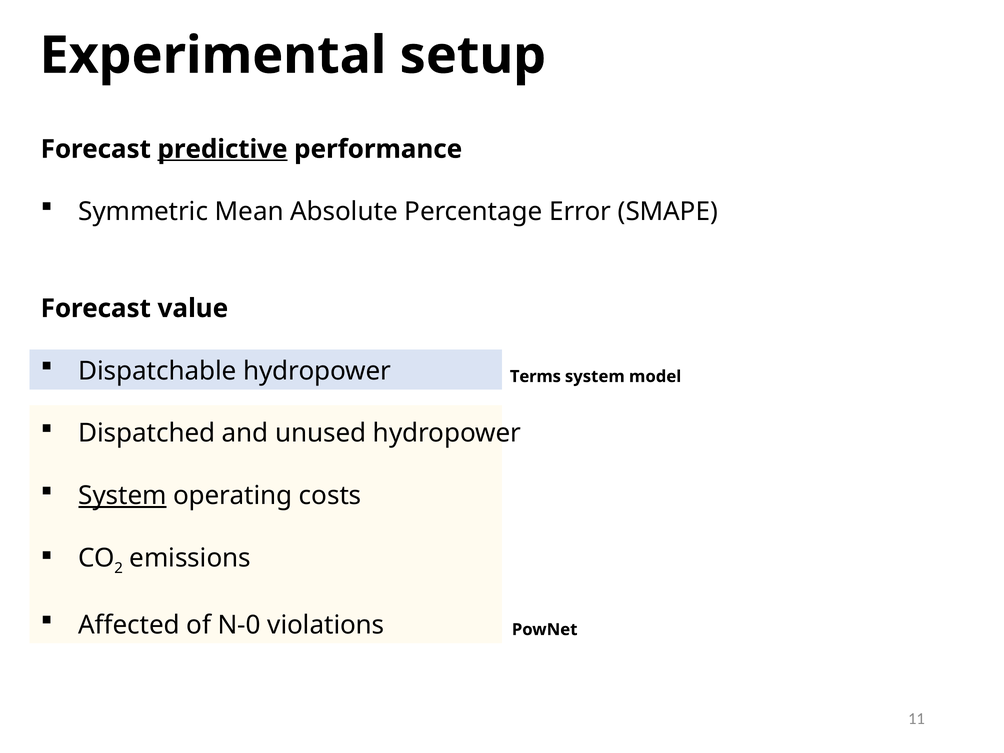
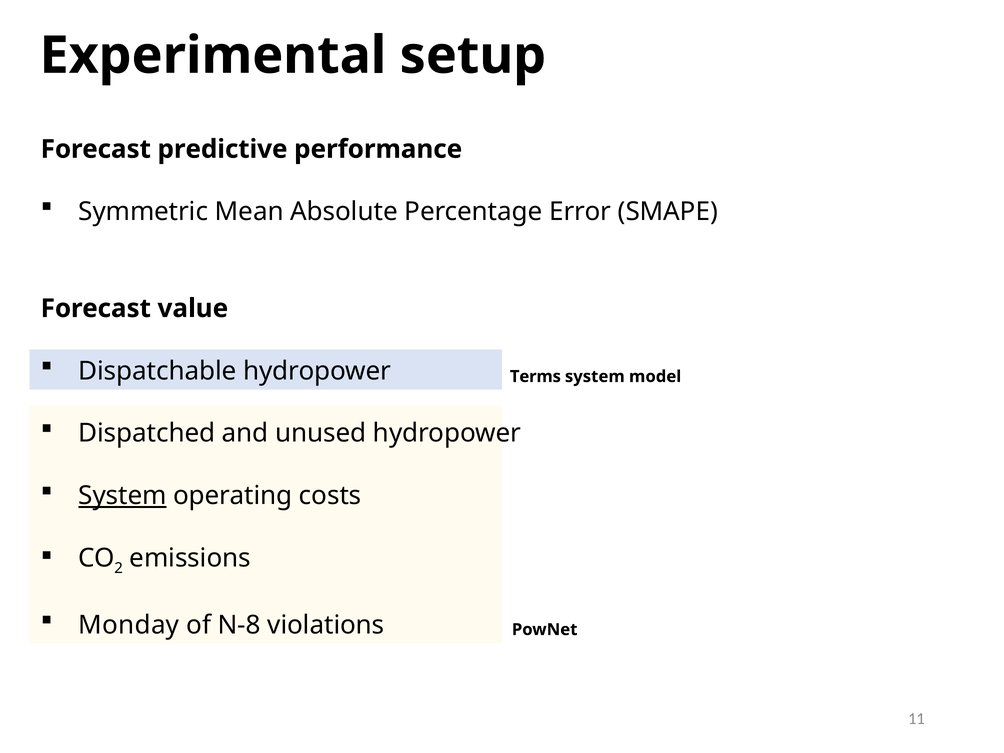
predictive underline: present -> none
Affected: Affected -> Monday
N‐0: N‐0 -> N‐8
